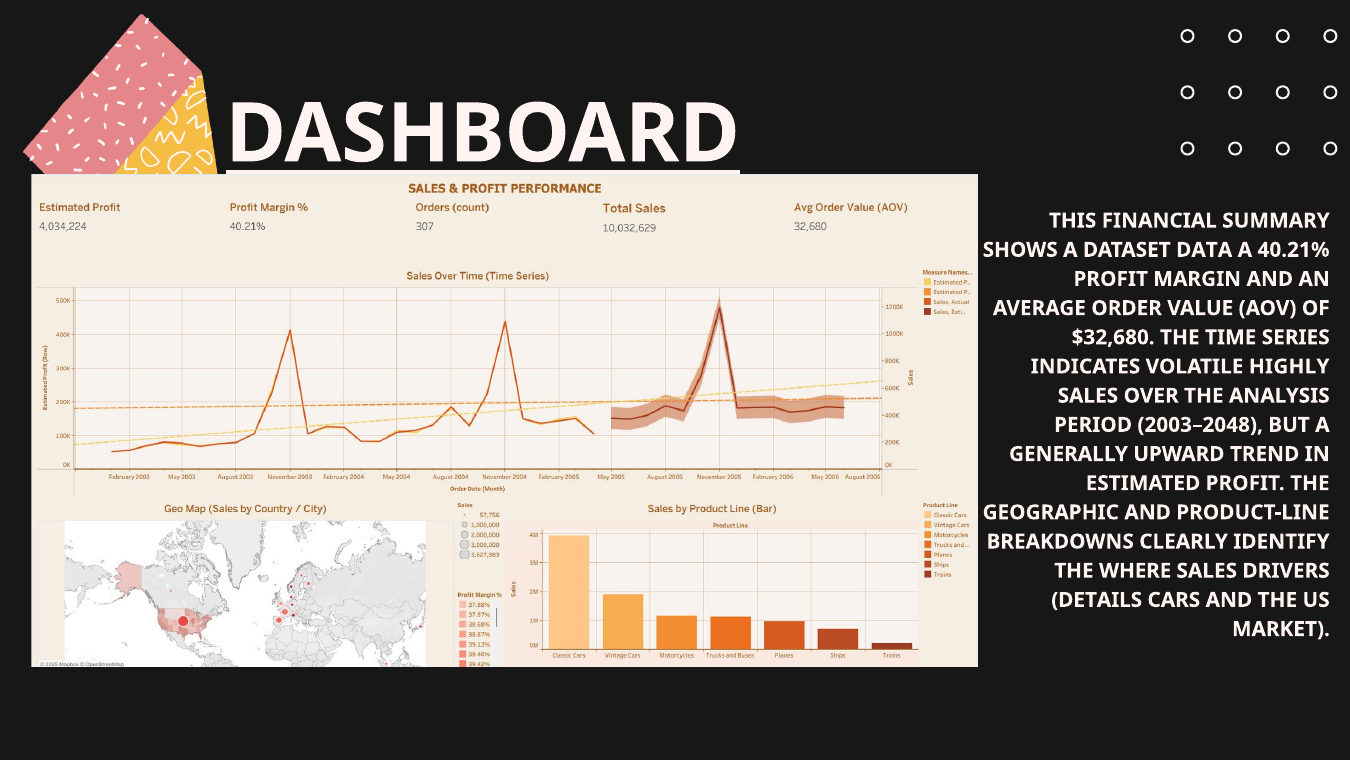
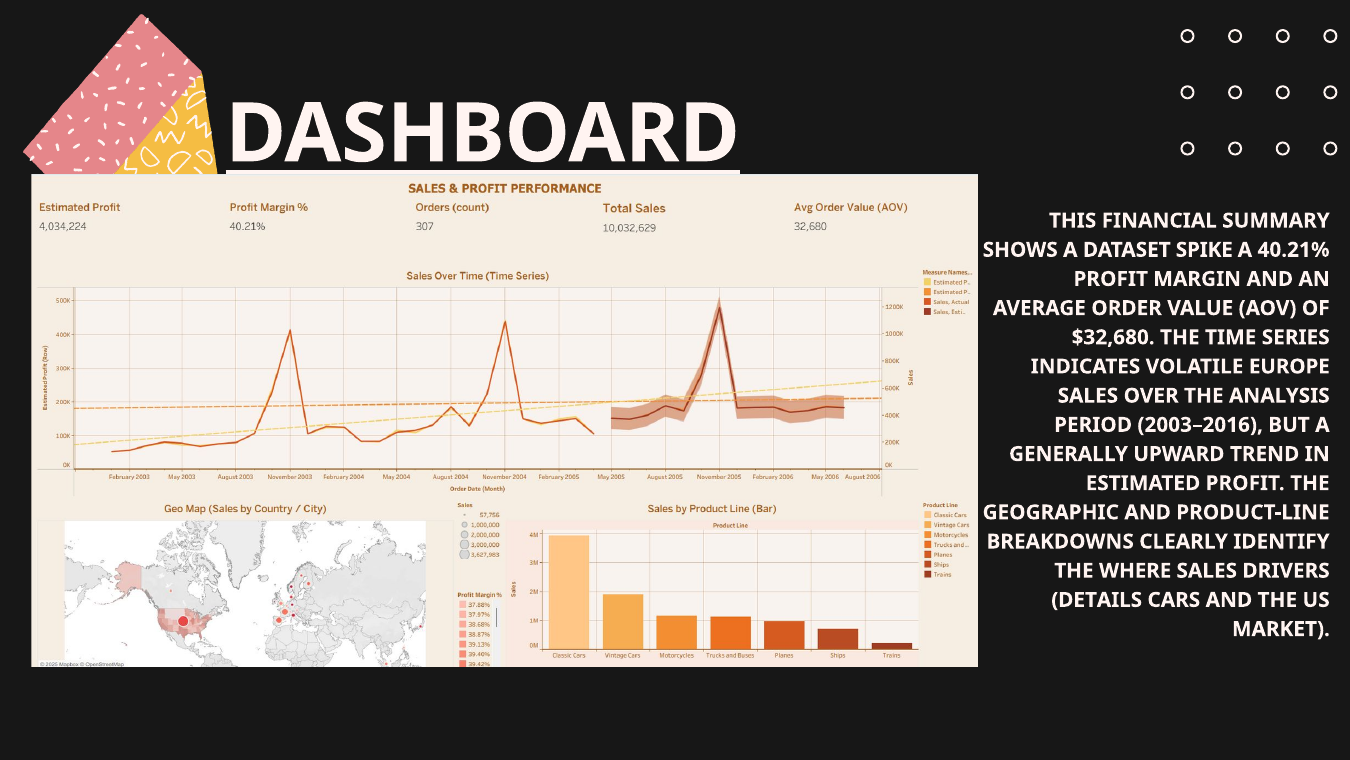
DATA: DATA -> SPIKE
HIGHLY: HIGHLY -> EUROPE
2003–2048: 2003–2048 -> 2003–2016
